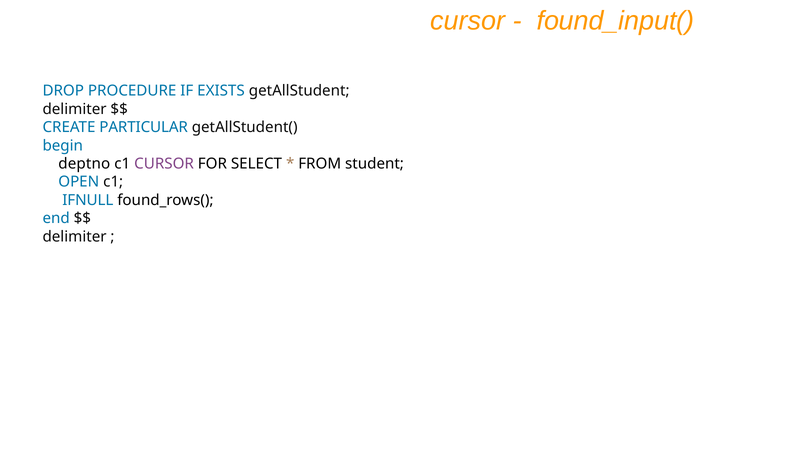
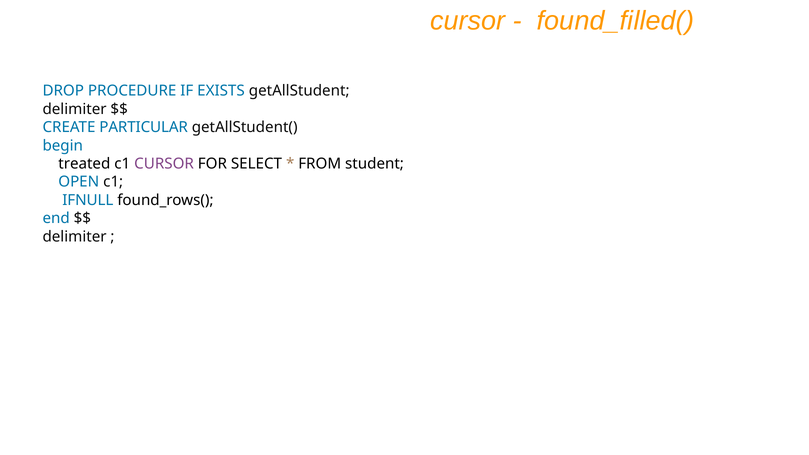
found_input(: found_input( -> found_filled(
deptno: deptno -> treated
